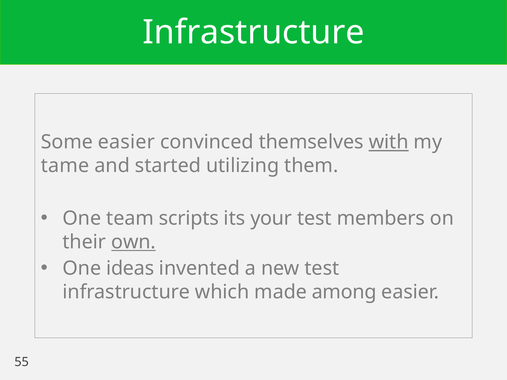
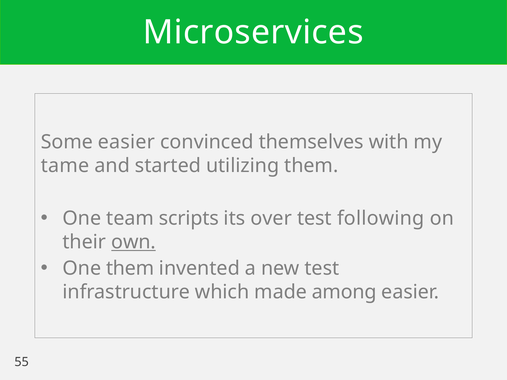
Infrastructure at (253, 33): Infrastructure -> Microservices
with underline: present -> none
your: your -> over
members: members -> following
One ideas: ideas -> them
